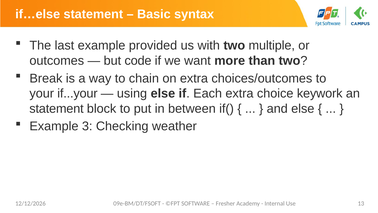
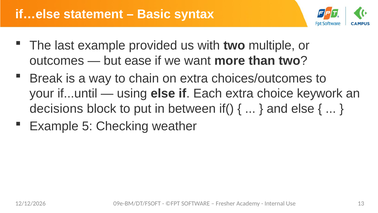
code: code -> ease
if...your: if...your -> if...until
statement at (56, 108): statement -> decisions
3: 3 -> 5
